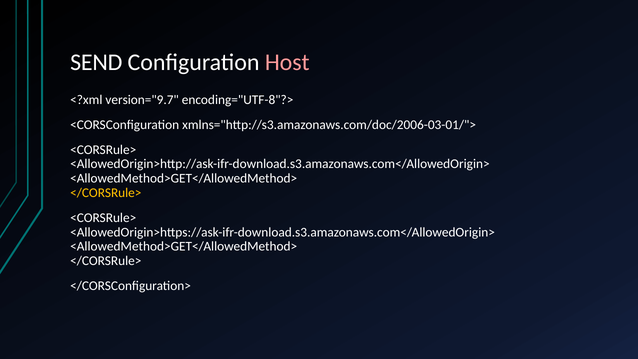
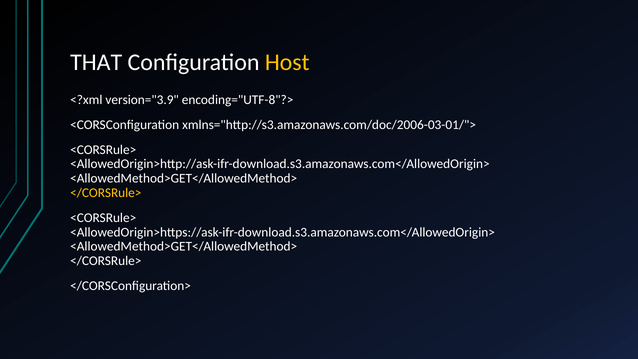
SEND: SEND -> THAT
Host colour: pink -> yellow
version="9.7: version="9.7 -> version="3.9
